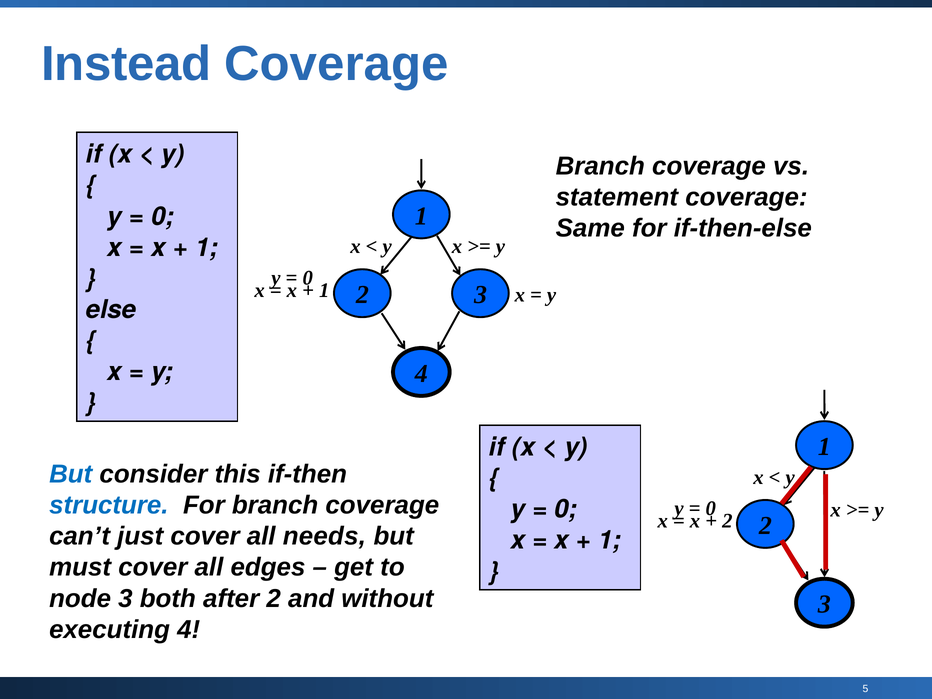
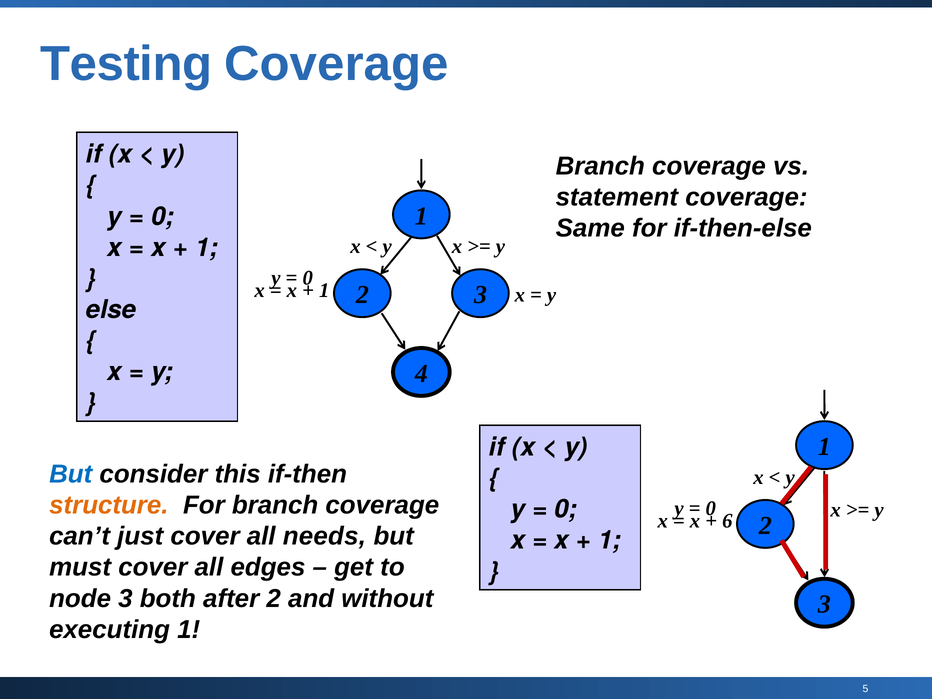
Instead: Instead -> Testing
structure colour: blue -> orange
2 at (727, 521): 2 -> 6
executing 4: 4 -> 1
